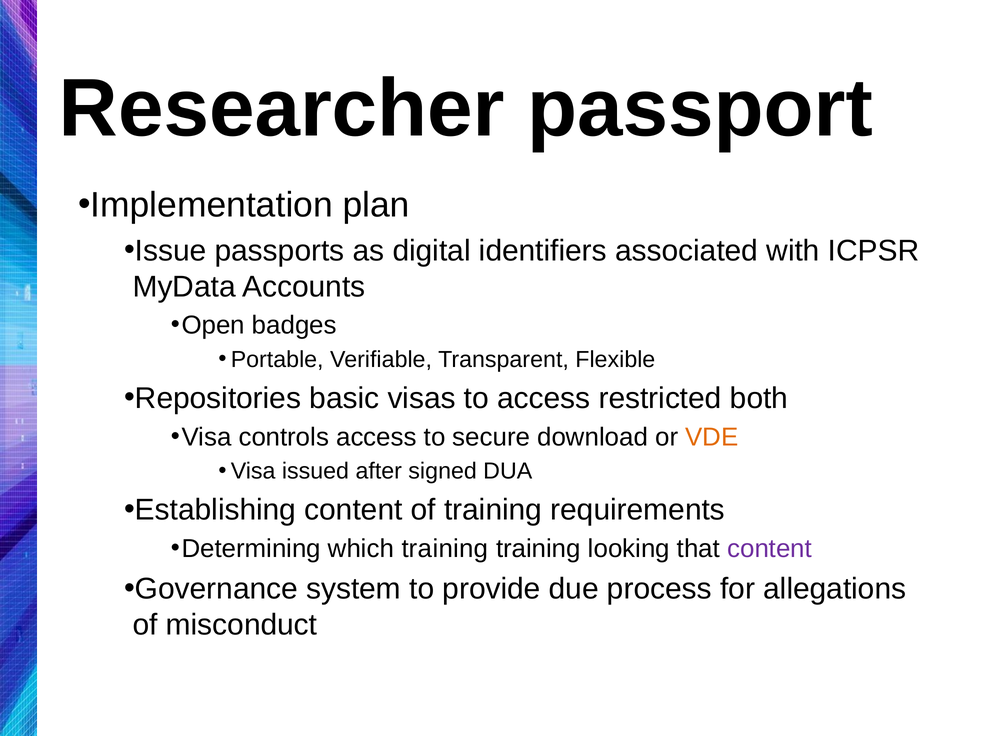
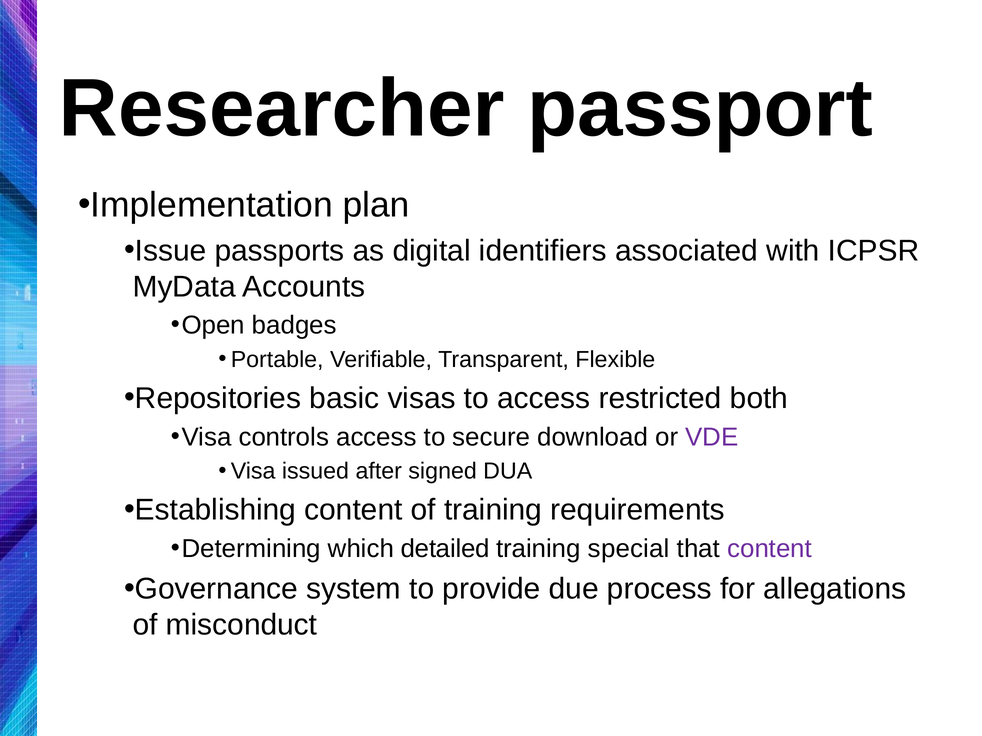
VDE colour: orange -> purple
which training: training -> detailed
looking: looking -> special
